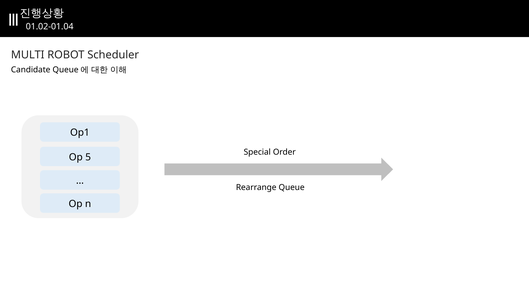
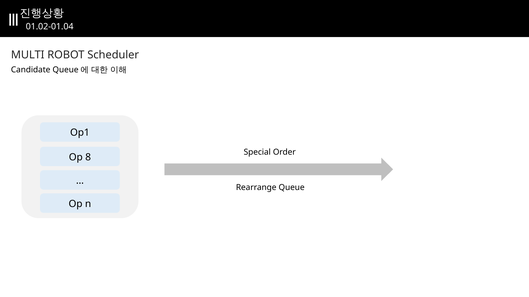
5: 5 -> 8
